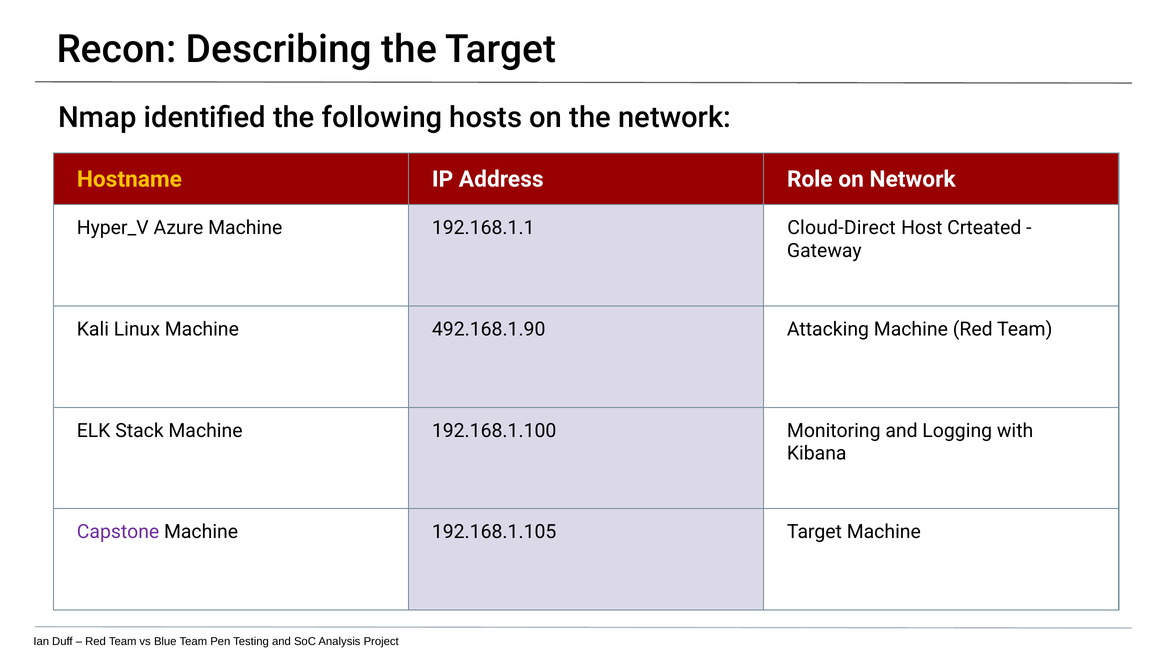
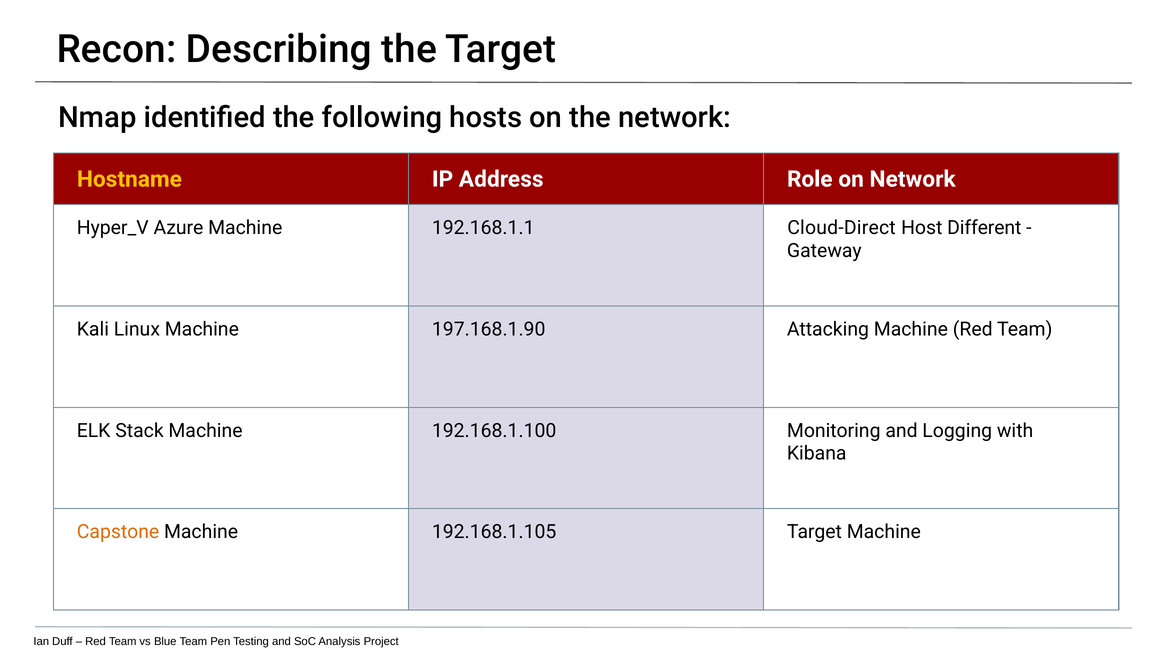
Crteated: Crteated -> Different
492.168.1.90: 492.168.1.90 -> 197.168.1.90
Capstone colour: purple -> orange
